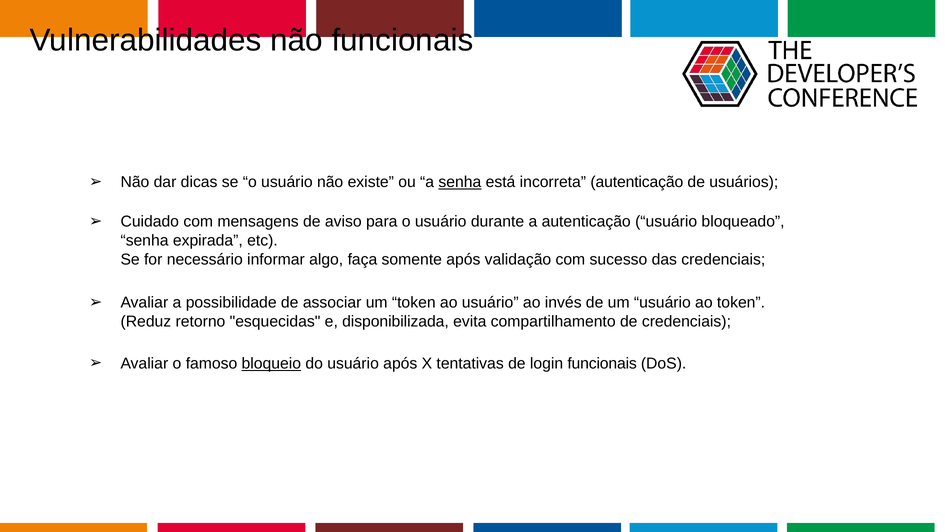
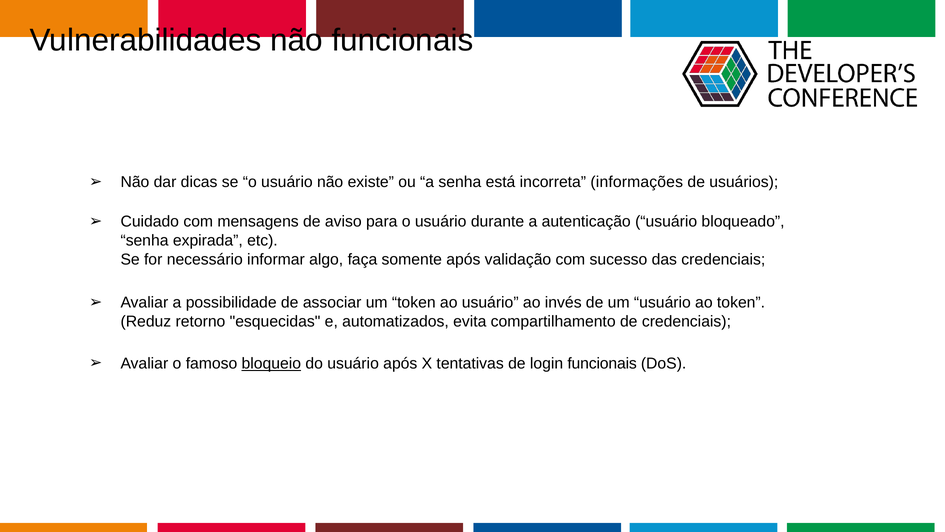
senha at (460, 182) underline: present -> none
incorreta autenticação: autenticação -> informações
disponibilizada: disponibilizada -> automatizados
